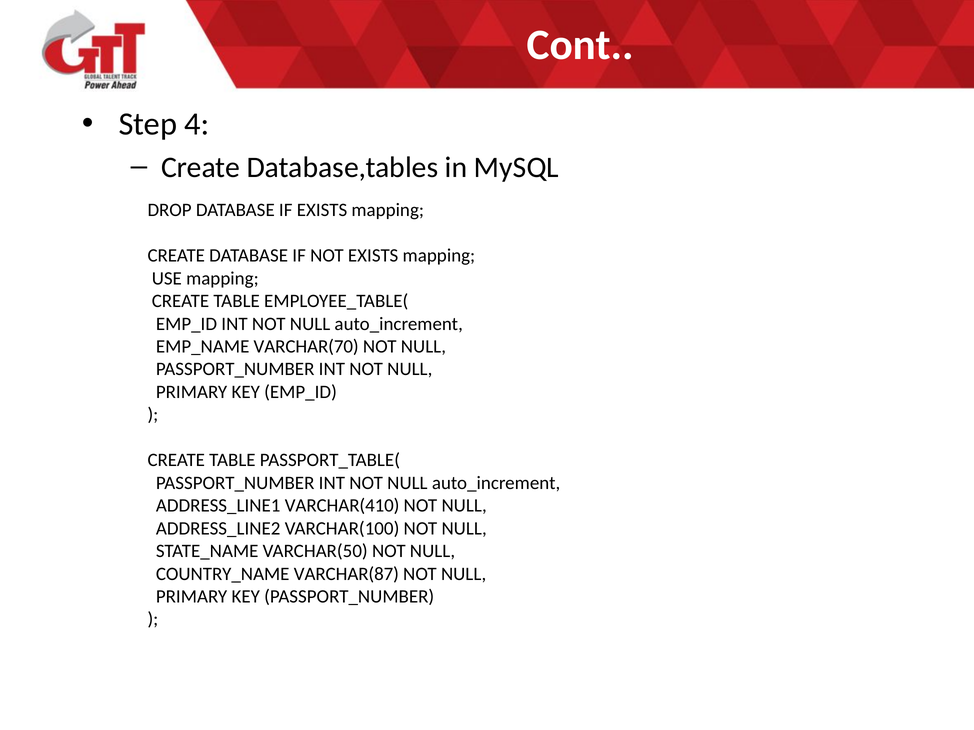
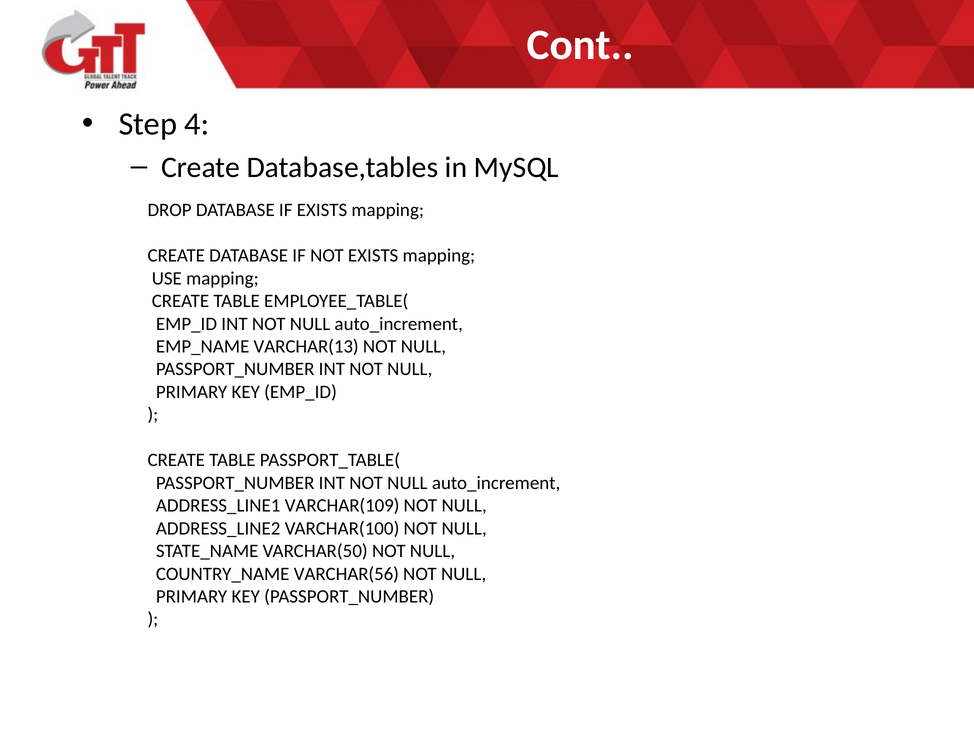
VARCHAR(70: VARCHAR(70 -> VARCHAR(13
VARCHAR(410: VARCHAR(410 -> VARCHAR(109
VARCHAR(87: VARCHAR(87 -> VARCHAR(56
